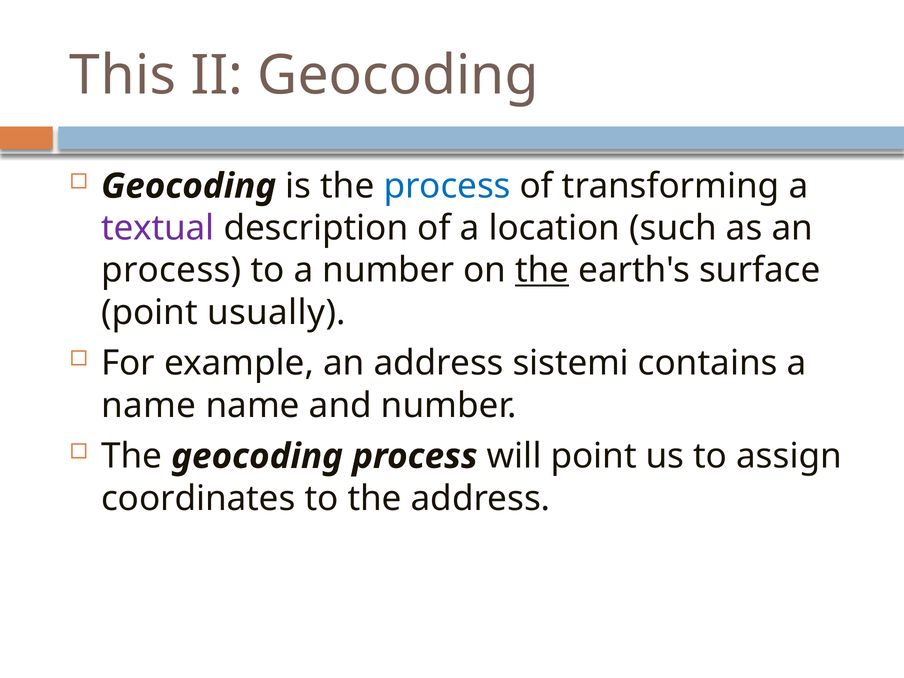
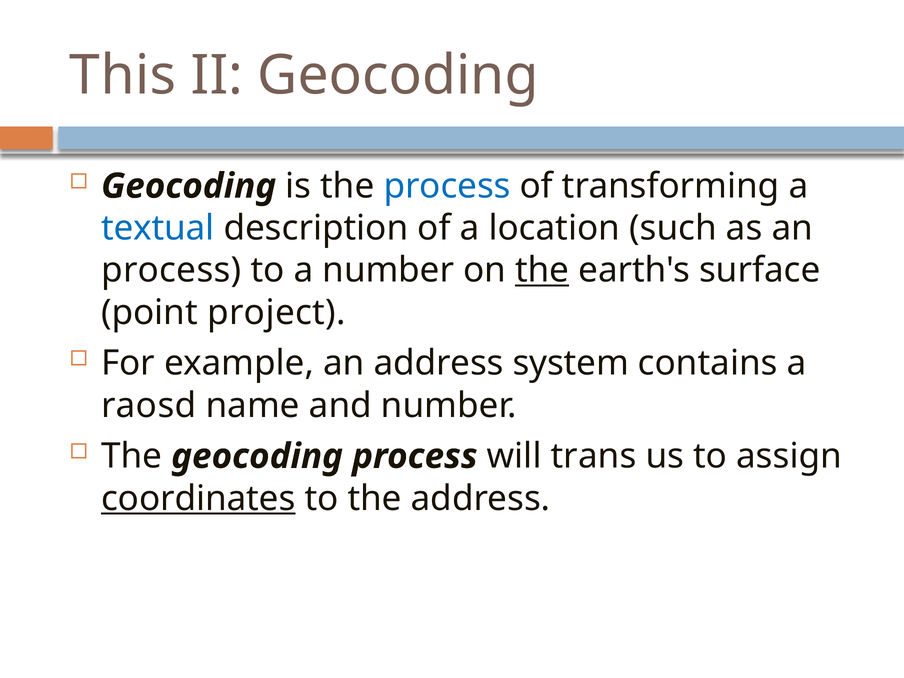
textual colour: purple -> blue
usually: usually -> project
sistemi: sistemi -> system
name at (149, 405): name -> raosd
will point: point -> trans
coordinates underline: none -> present
